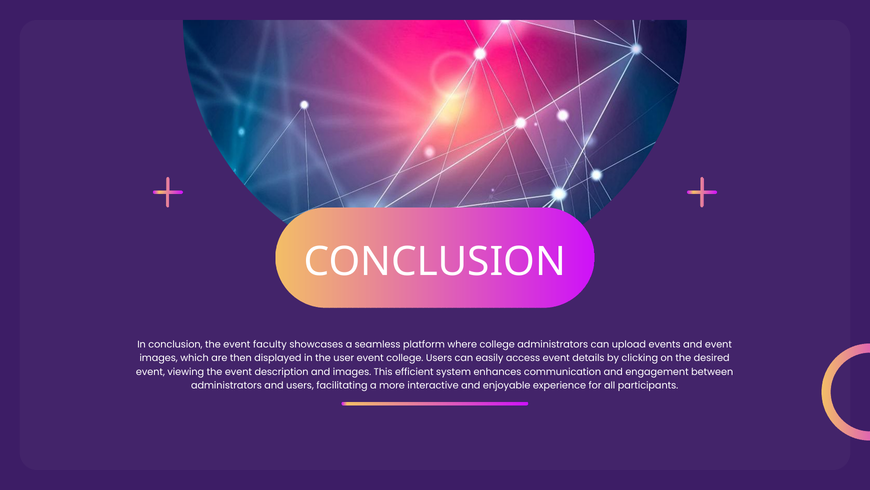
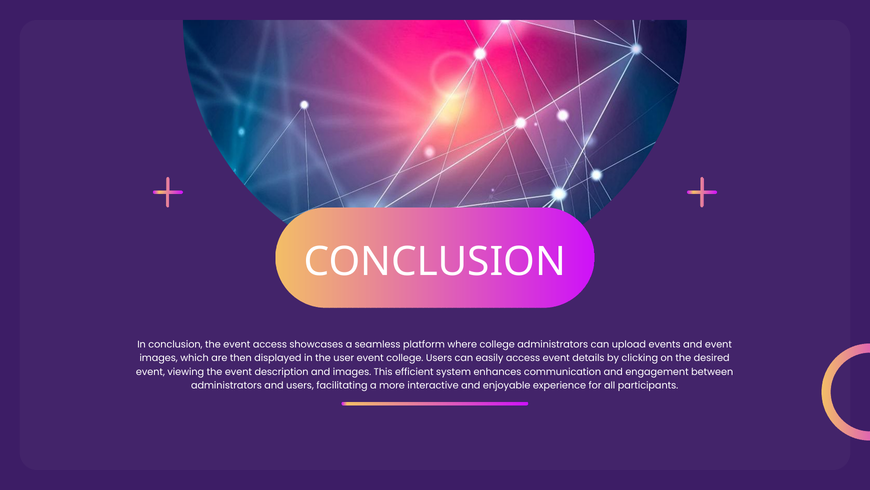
event faculty: faculty -> access
